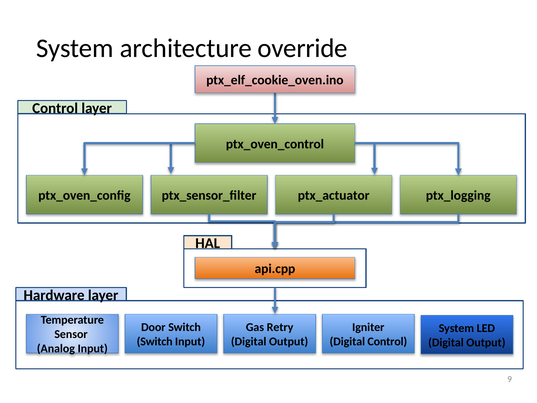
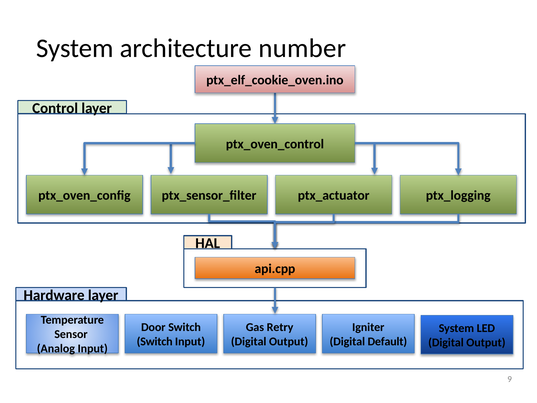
override: override -> number
Digital Control: Control -> Default
